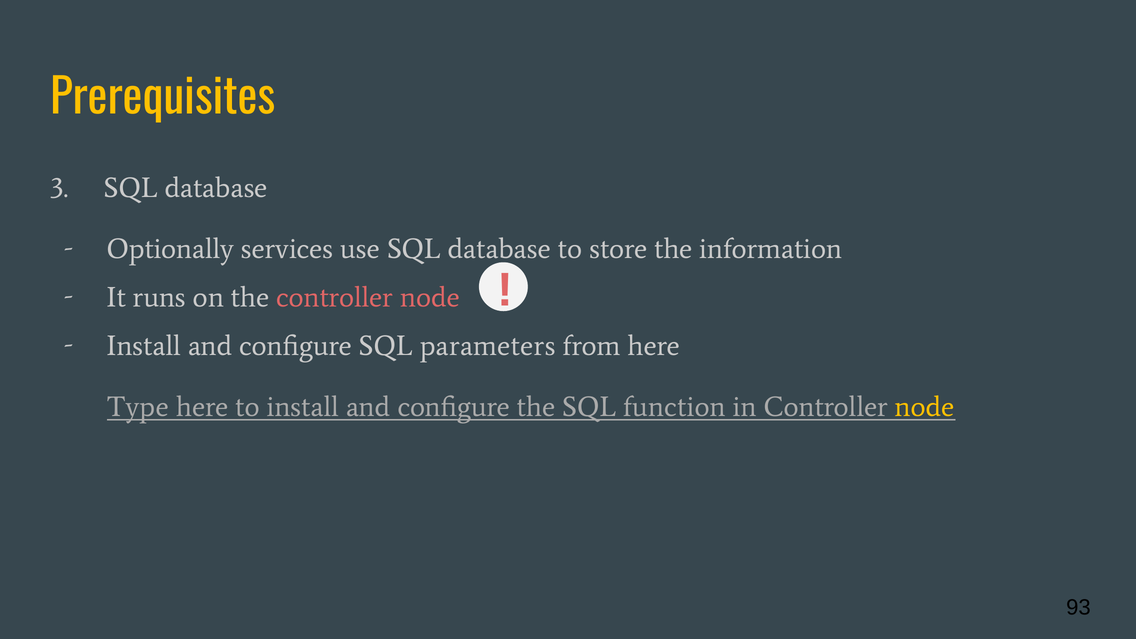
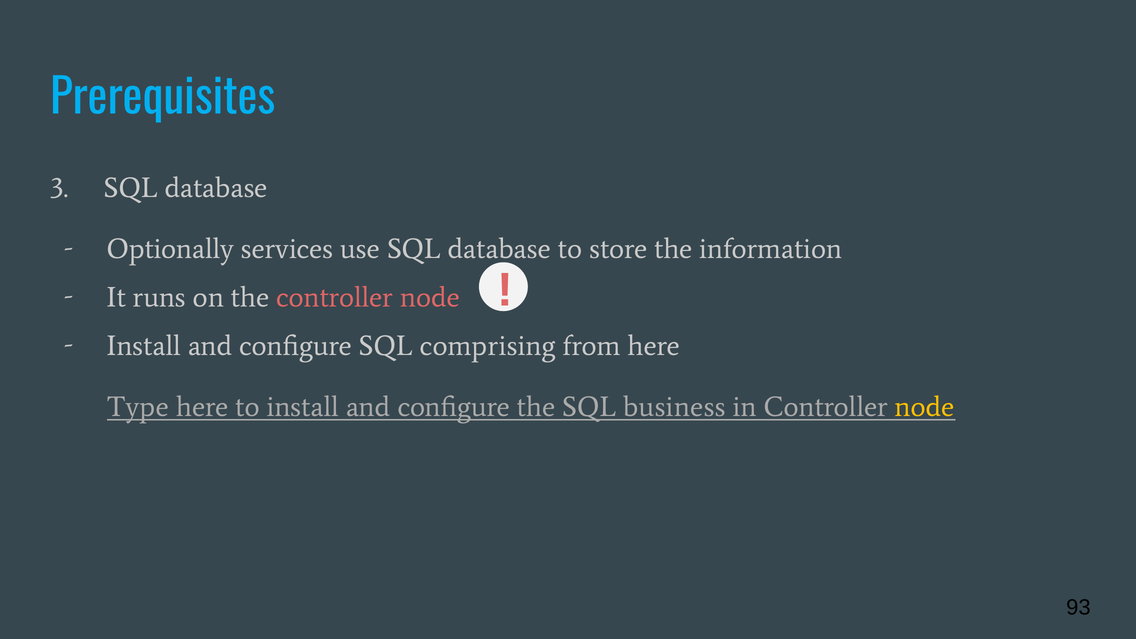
Prerequisites colour: yellow -> light blue
parameters: parameters -> comprising
function: function -> business
